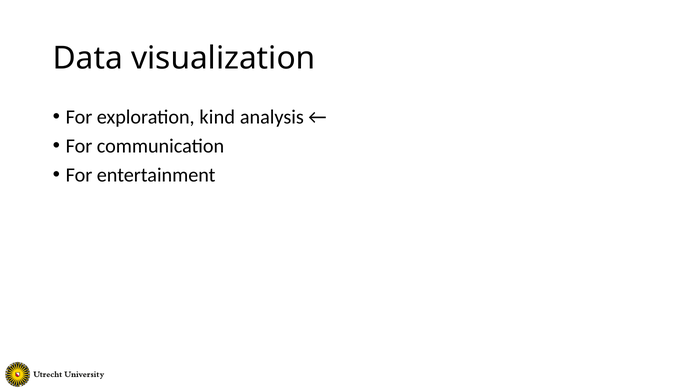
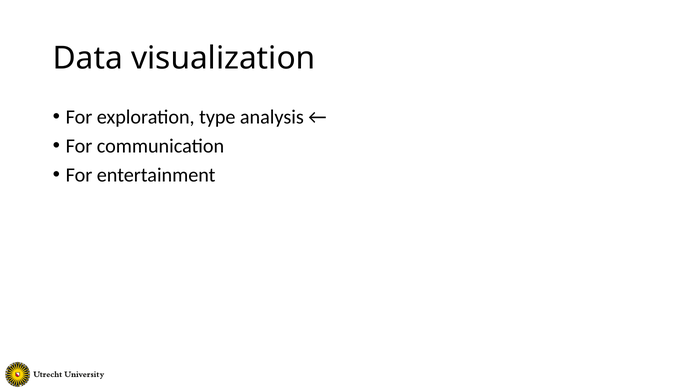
kind: kind -> type
